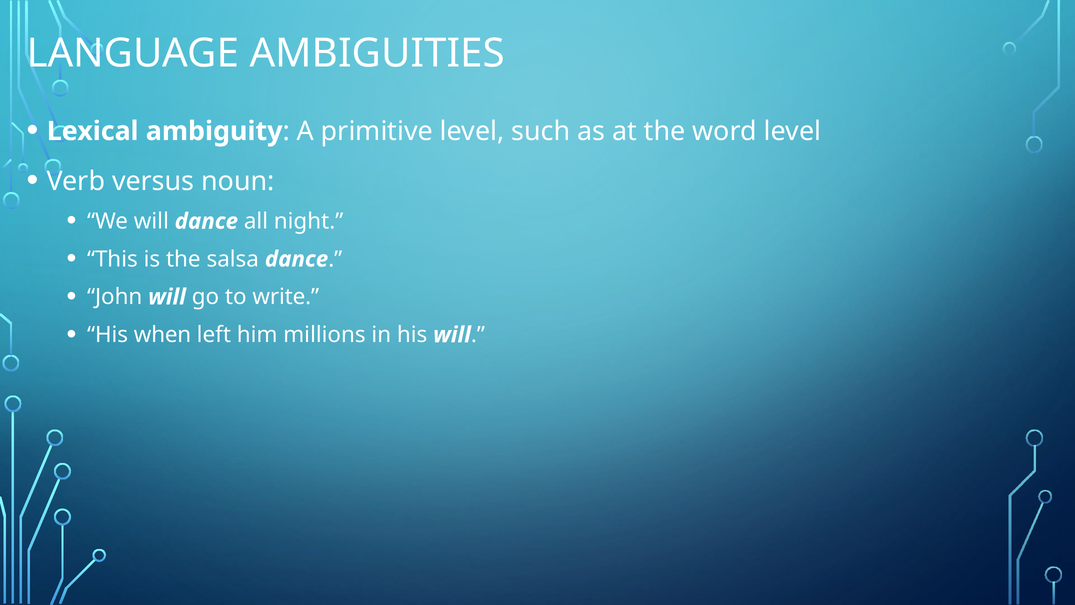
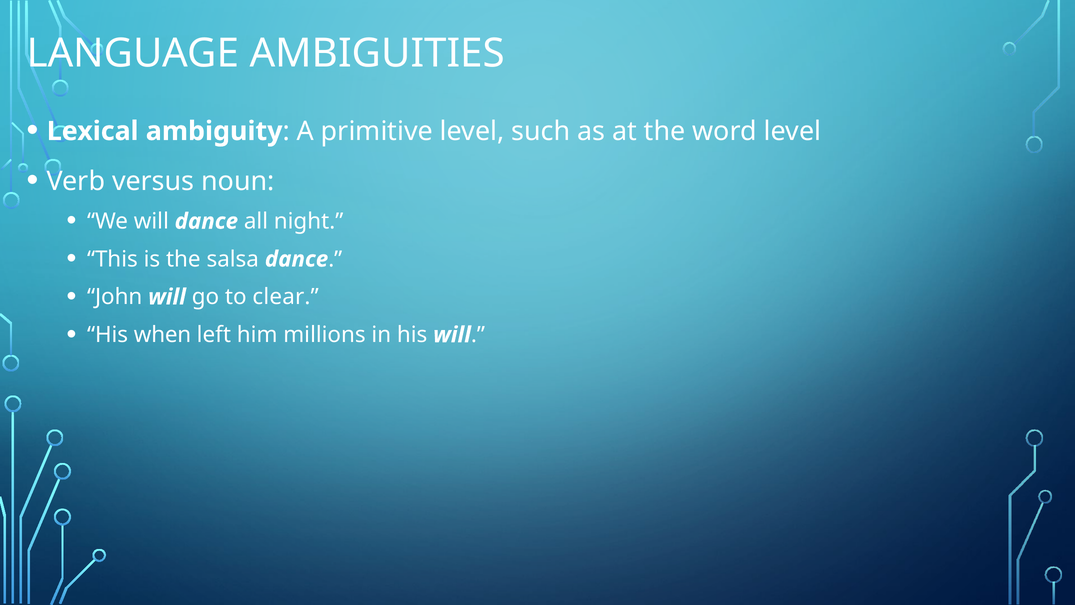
write: write -> clear
